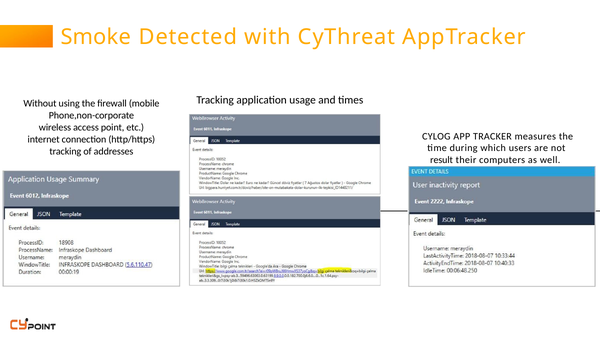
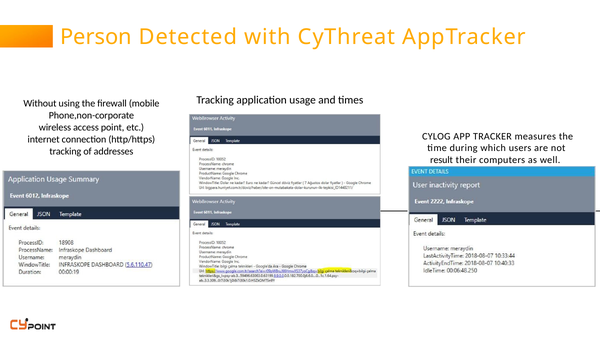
Smoke: Smoke -> Person
